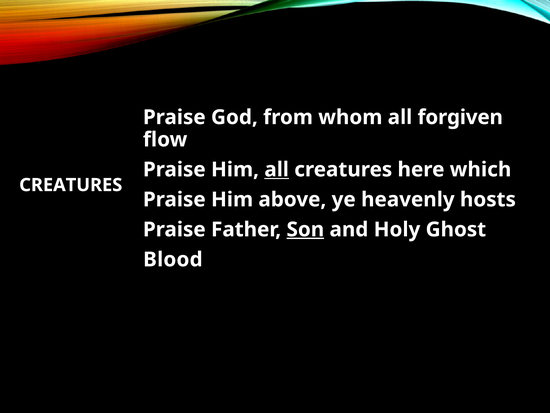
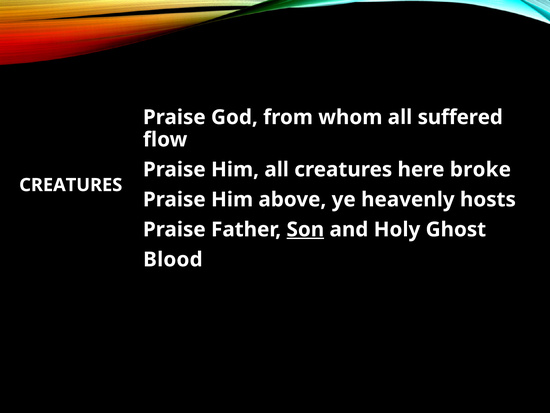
forgiven: forgiven -> suffered
all at (277, 169) underline: present -> none
which: which -> broke
